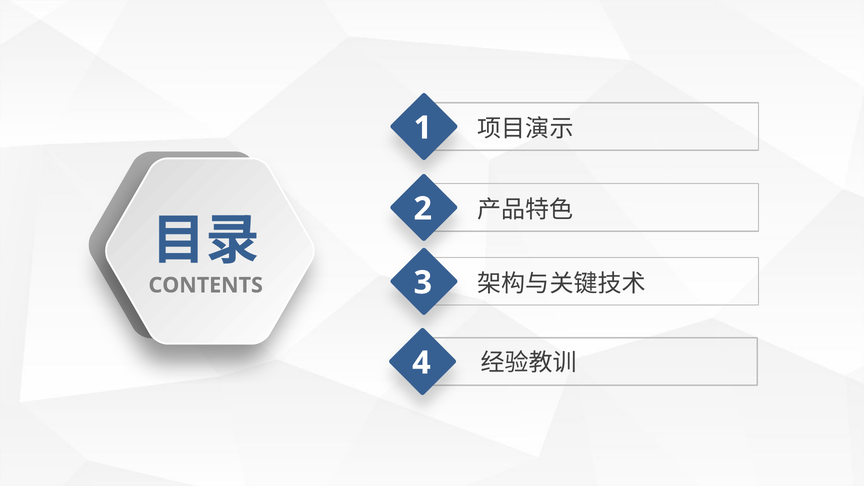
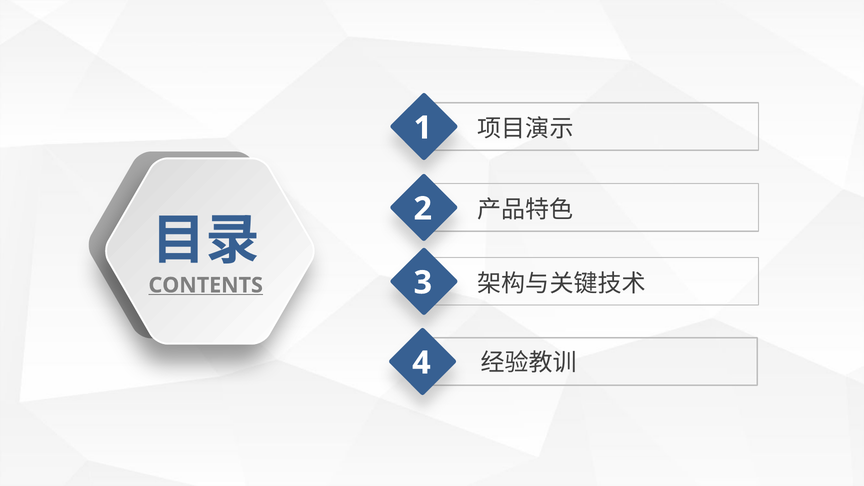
CONTENTS underline: none -> present
